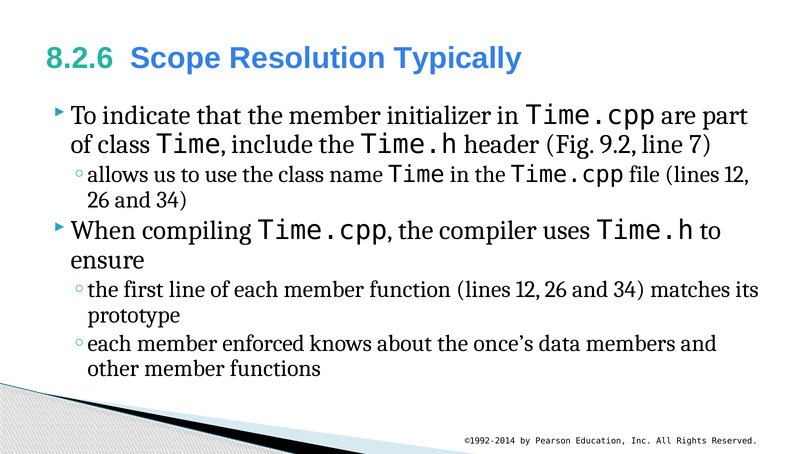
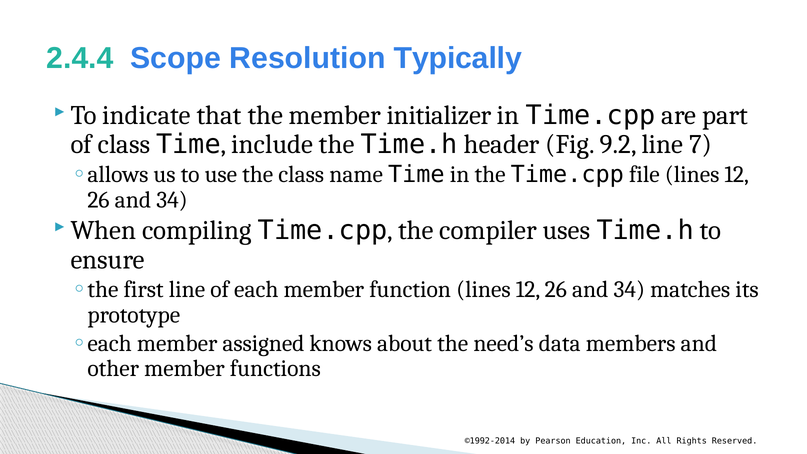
8.2.6: 8.2.6 -> 2.4.4
enforced: enforced -> assigned
once’s: once’s -> need’s
